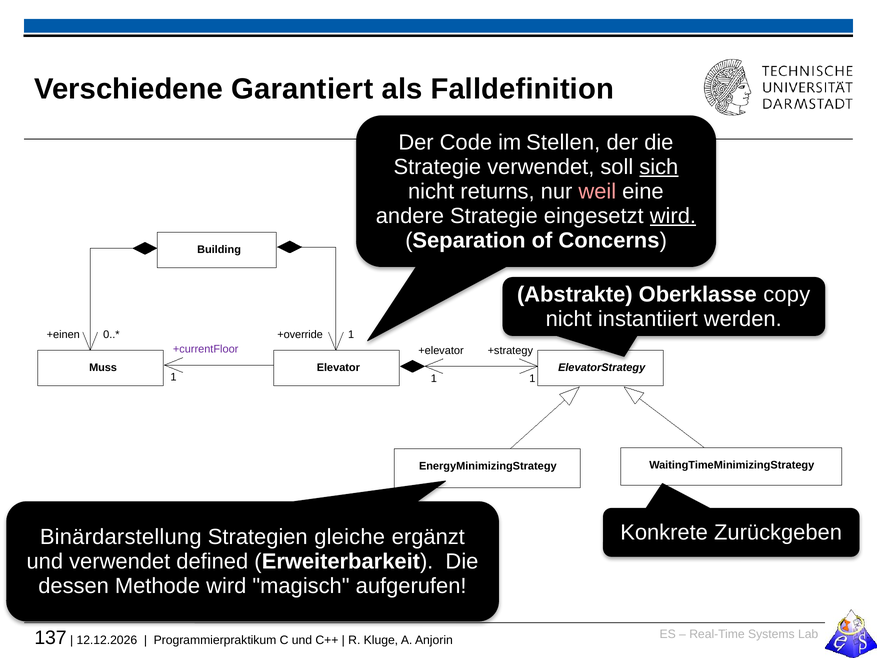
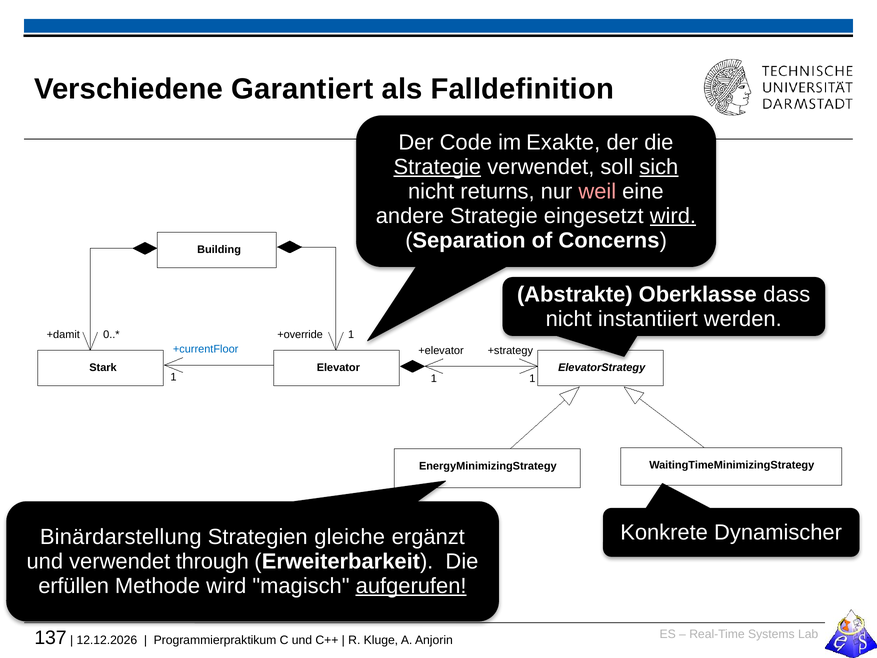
Stellen: Stellen -> Exakte
Strategie at (437, 167) underline: none -> present
copy: copy -> dass
+einen: +einen -> +damit
+currentFloor colour: purple -> blue
Muss: Muss -> Stark
Zurückgeben: Zurückgeben -> Dynamischer
defined: defined -> through
dessen: dessen -> erfüllen
aufgerufen underline: none -> present
